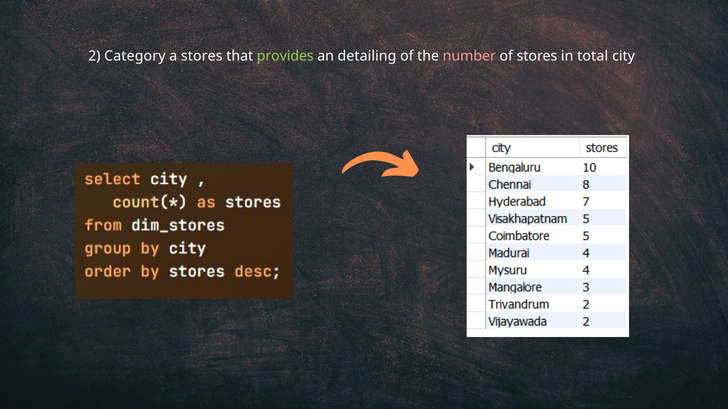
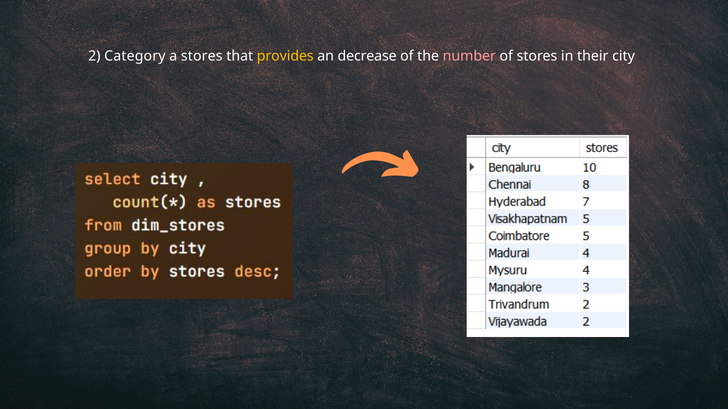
provides colour: light green -> yellow
detailing: detailing -> decrease
total: total -> their
